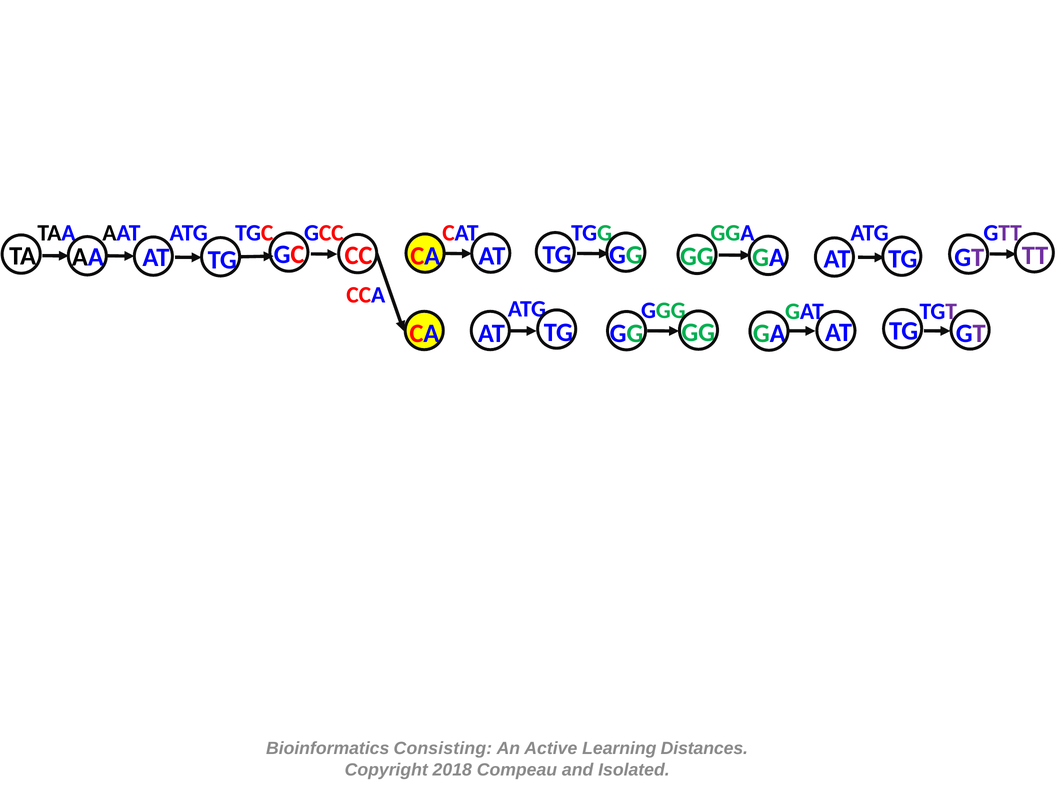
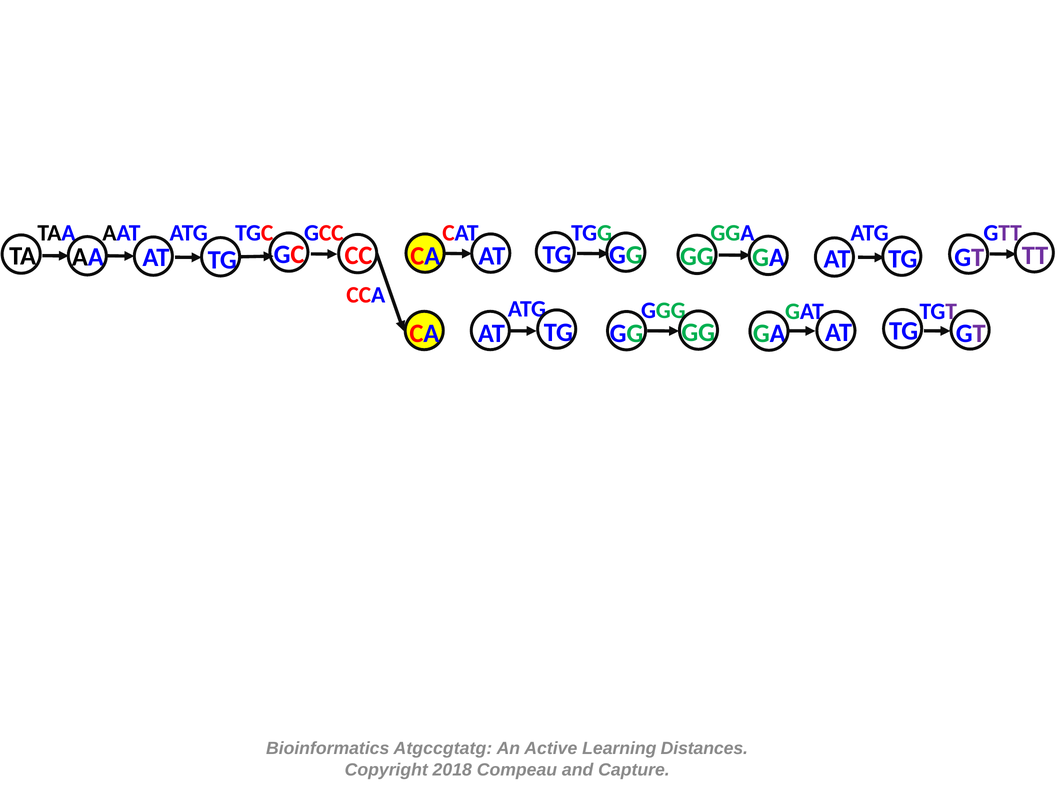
Consisting: Consisting -> Atgccgtatg
Isolated: Isolated -> Capture
